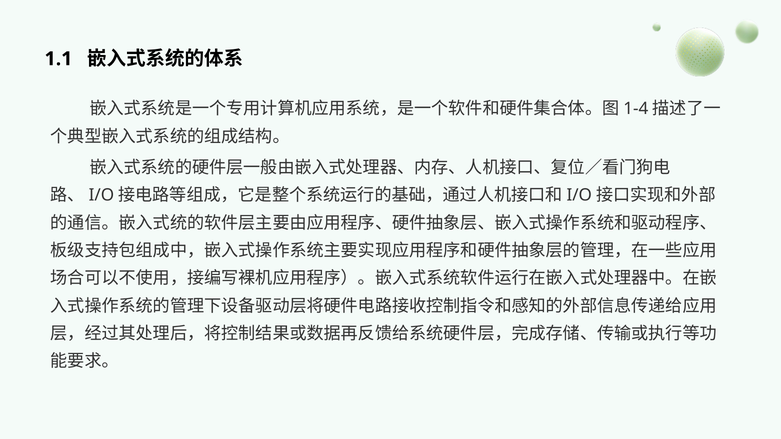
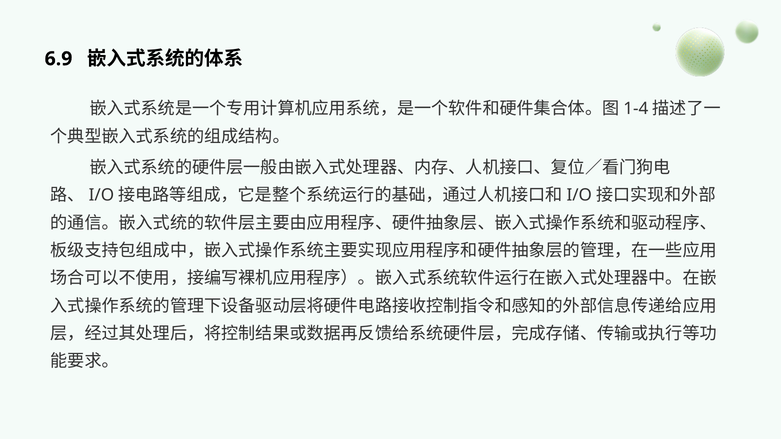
1.1: 1.1 -> 6.9
